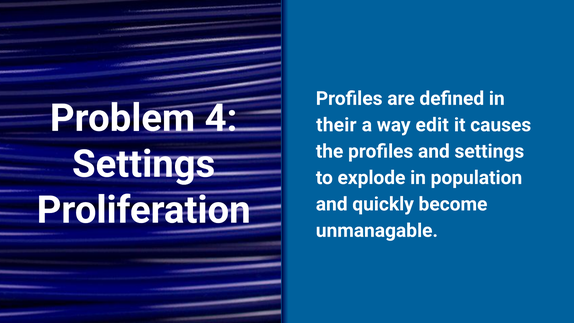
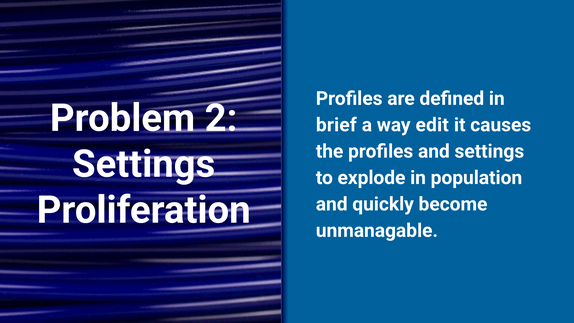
4: 4 -> 2
their: their -> brief
